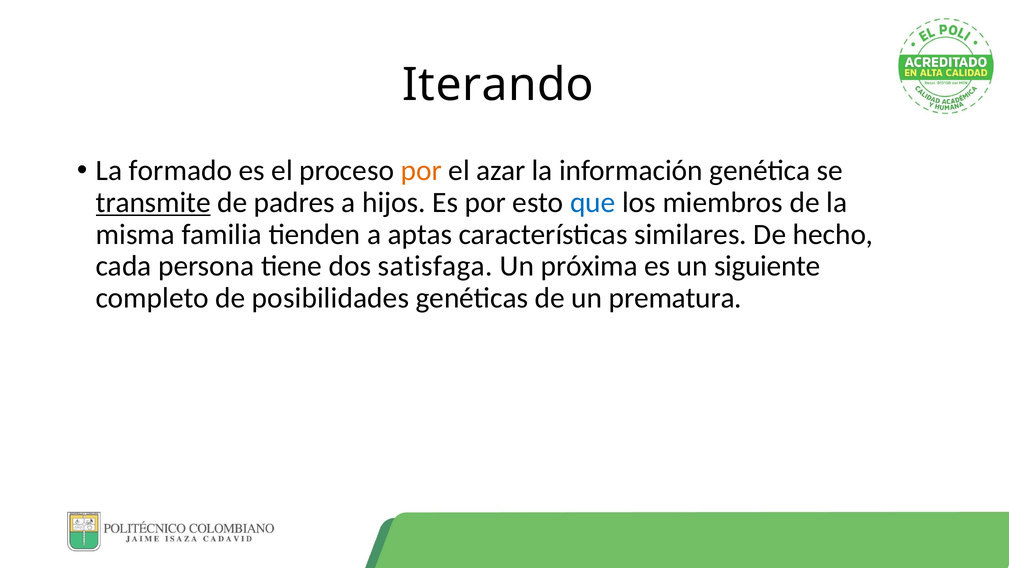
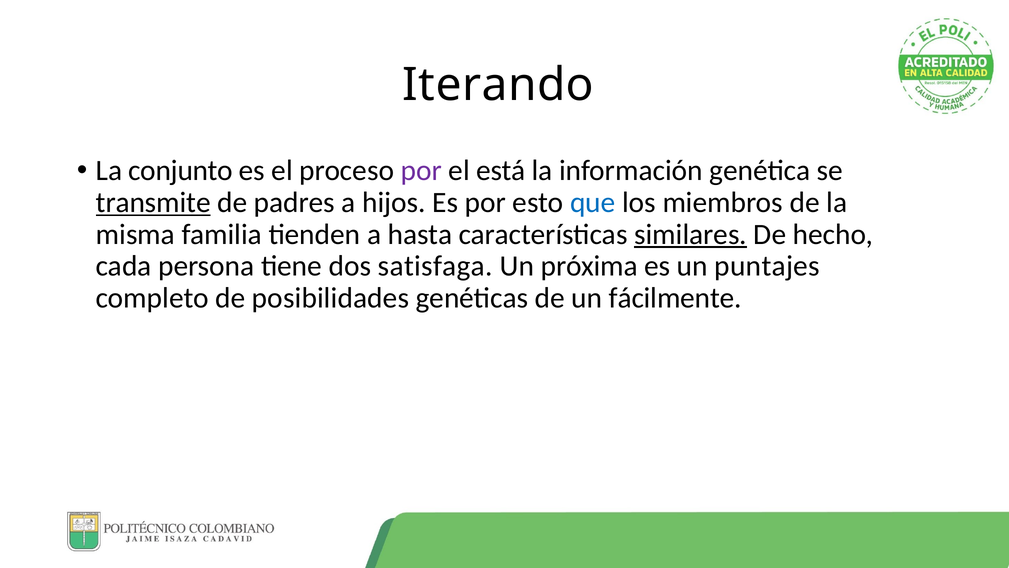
formado: formado -> conjunto
por at (421, 171) colour: orange -> purple
azar: azar -> está
aptas: aptas -> hasta
similares underline: none -> present
siguiente: siguiente -> puntajes
prematura: prematura -> fácilmente
